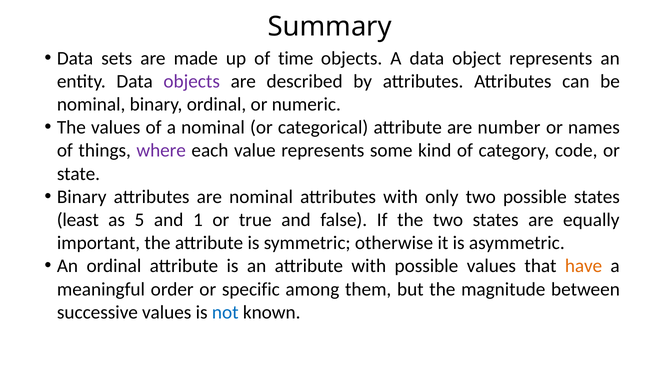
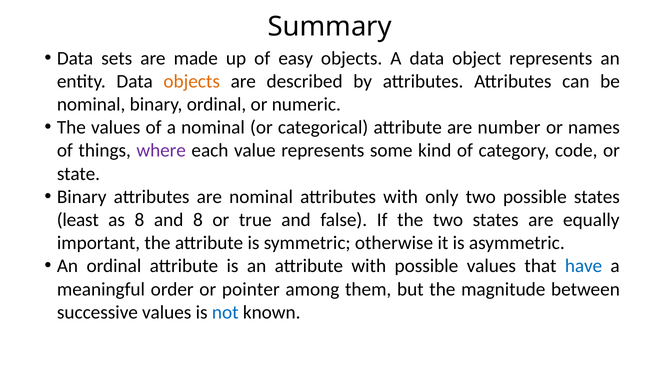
time: time -> easy
objects at (192, 81) colour: purple -> orange
as 5: 5 -> 8
and 1: 1 -> 8
have colour: orange -> blue
specific: specific -> pointer
